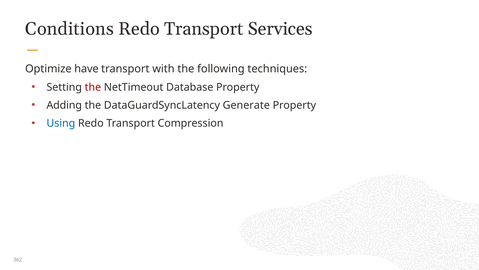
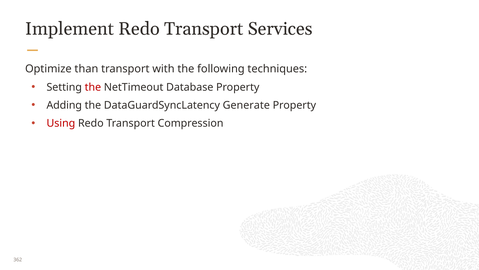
Conditions: Conditions -> Implement
have: have -> than
Using colour: blue -> red
